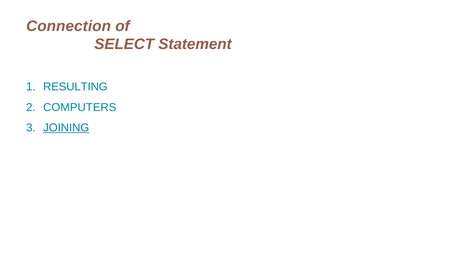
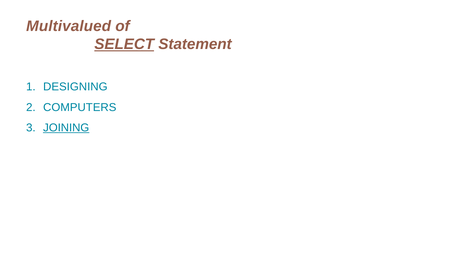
Connection: Connection -> Multivalued
SELECT underline: none -> present
RESULTING: RESULTING -> DESIGNING
